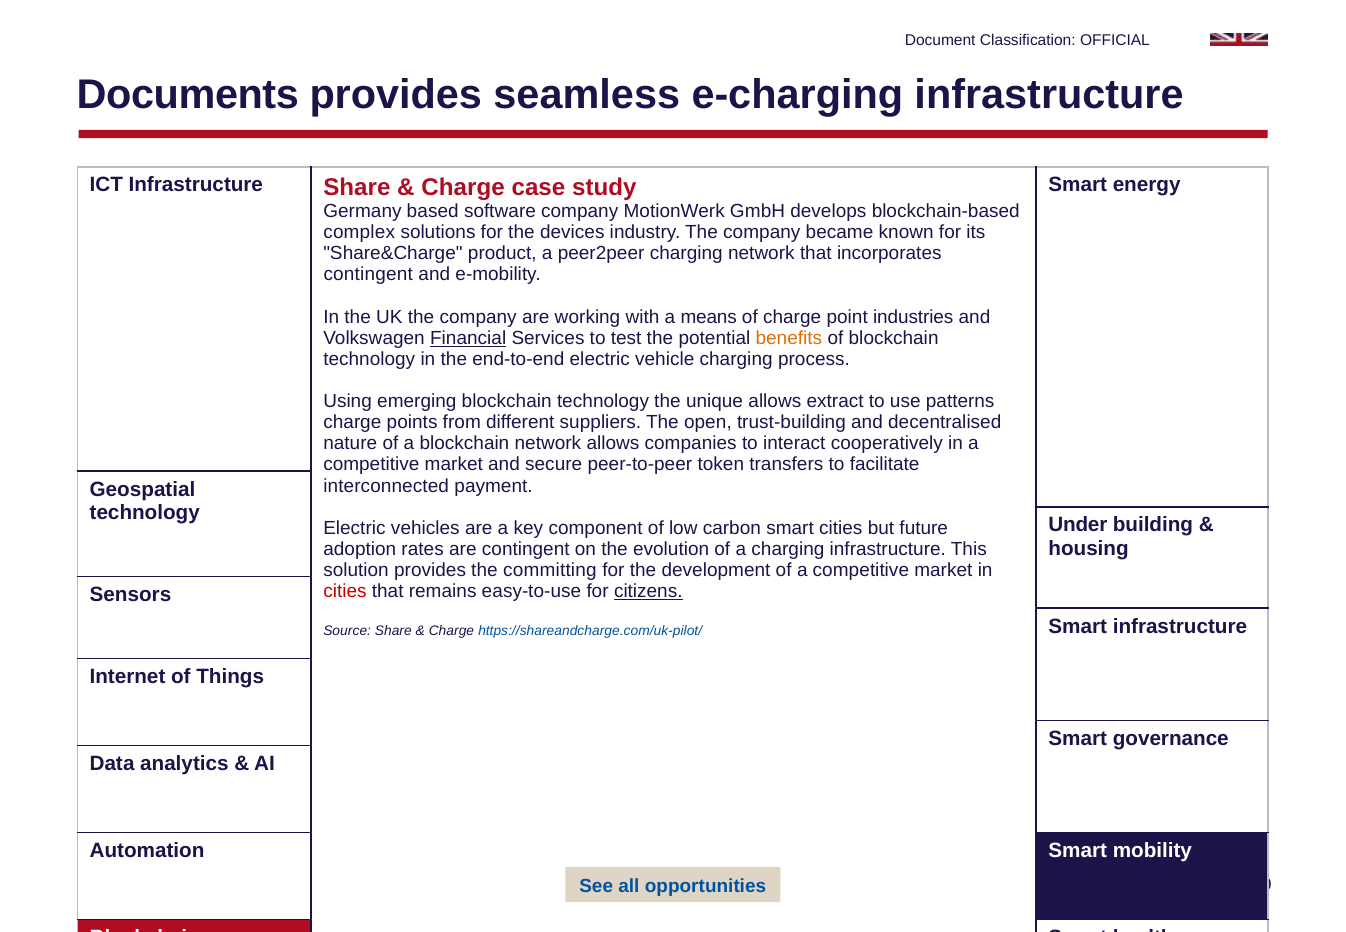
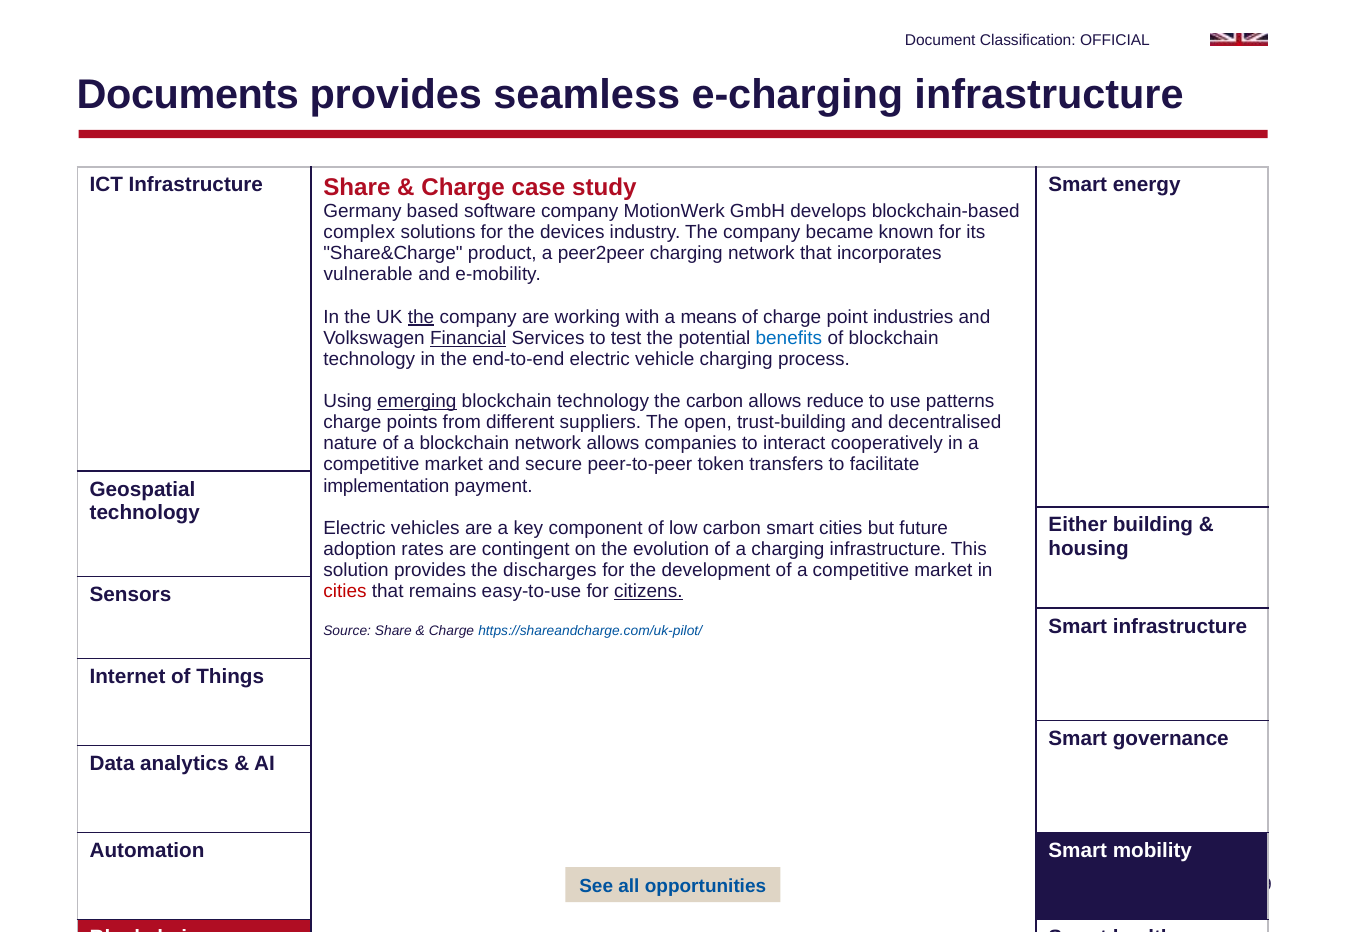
contingent at (368, 274): contingent -> vulnerable
the at (421, 317) underline: none -> present
benefits colour: orange -> blue
emerging underline: none -> present
the unique: unique -> carbon
extract: extract -> reduce
interconnected: interconnected -> implementation
Under: Under -> Either
committing: committing -> discharges
